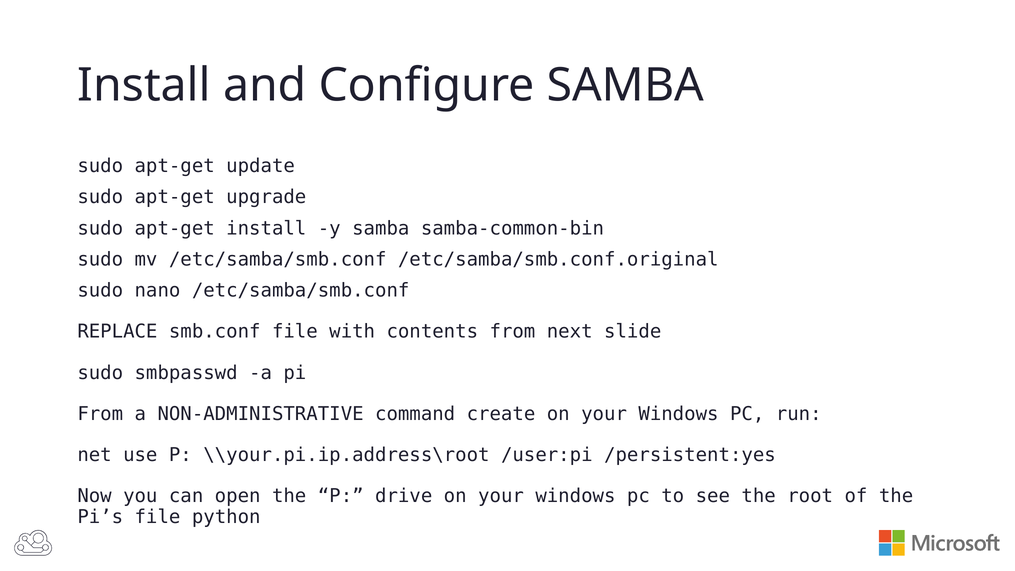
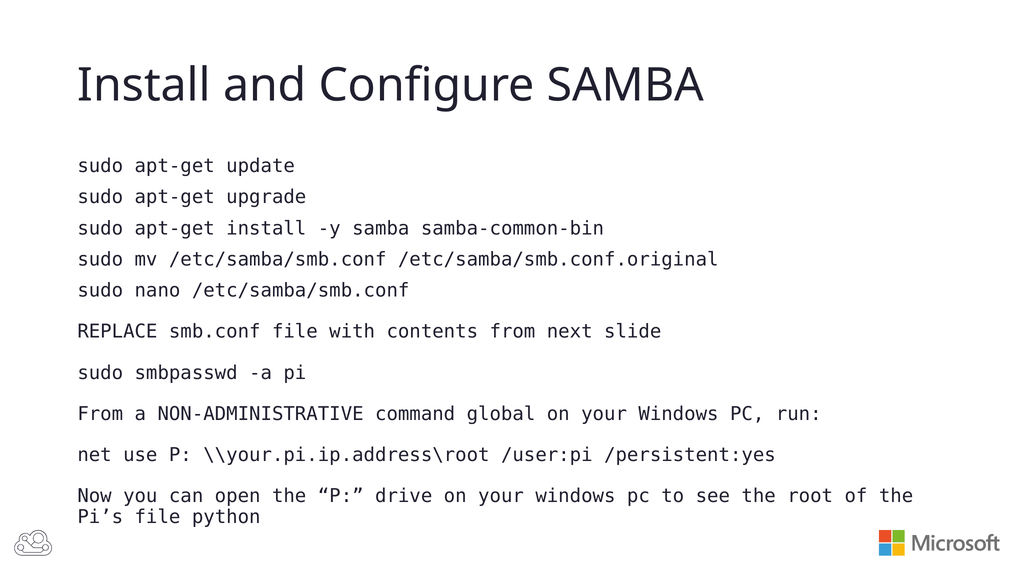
create: create -> global
